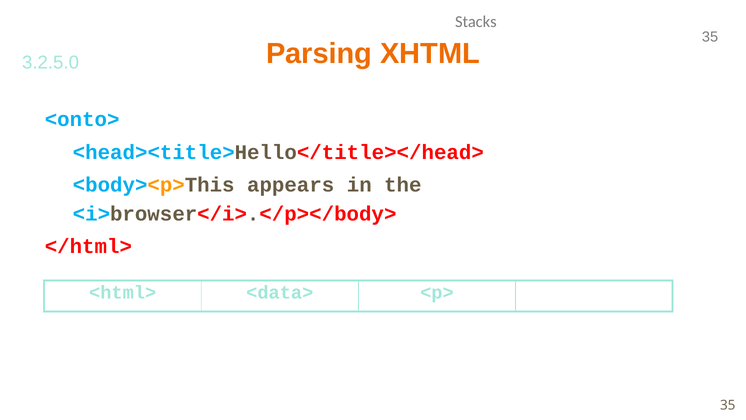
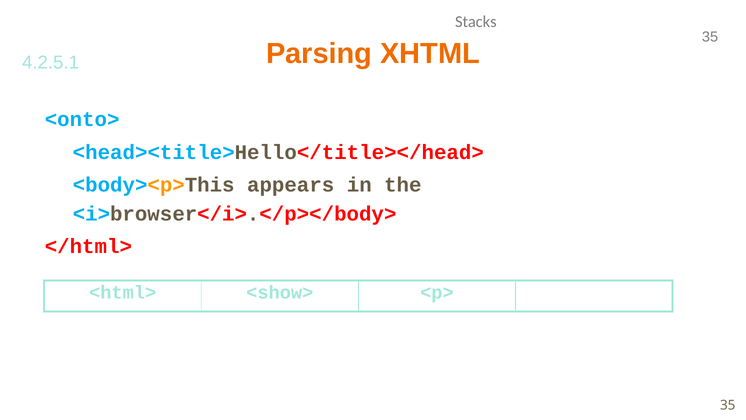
3.2.5.0: 3.2.5.0 -> 4.2.5.1
<data>: <data> -> <show>
